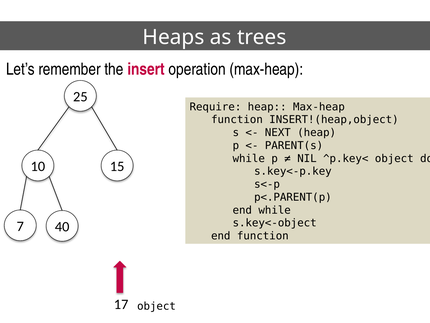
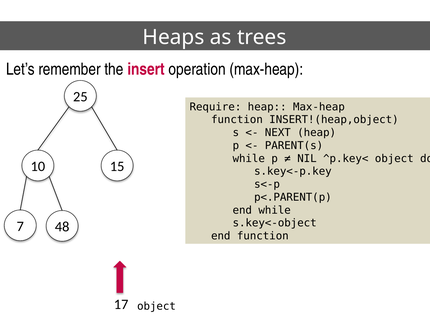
40: 40 -> 48
